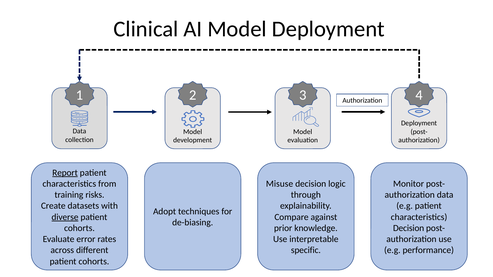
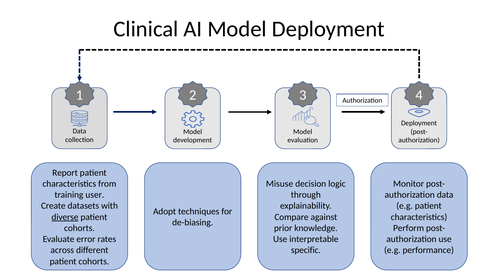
Report underline: present -> none
risks: risks -> user
Decision at (409, 228): Decision -> Perform
